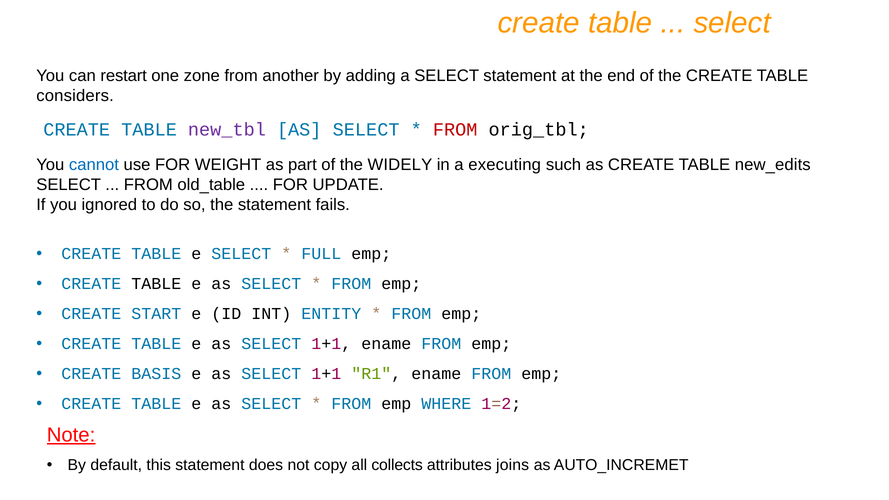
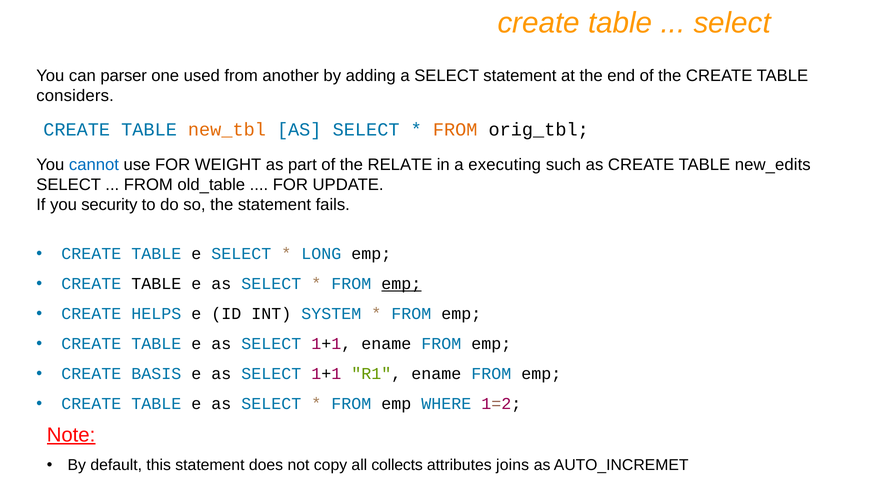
restart: restart -> parser
zone: zone -> used
new_tbl colour: purple -> orange
FROM at (455, 130) colour: red -> orange
WIDELY: WIDELY -> RELATE
ignored: ignored -> security
FULL: FULL -> LONG
emp at (401, 284) underline: none -> present
START: START -> HELPS
ENTITY: ENTITY -> SYSTEM
